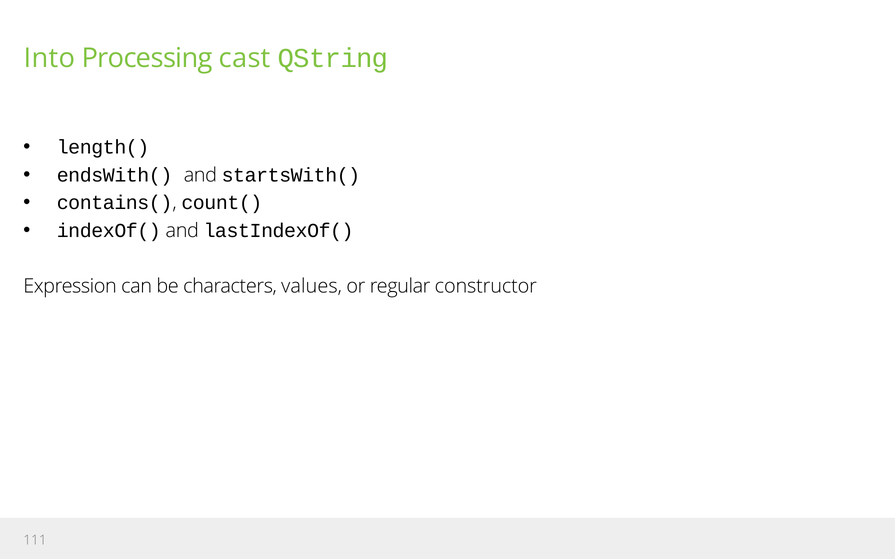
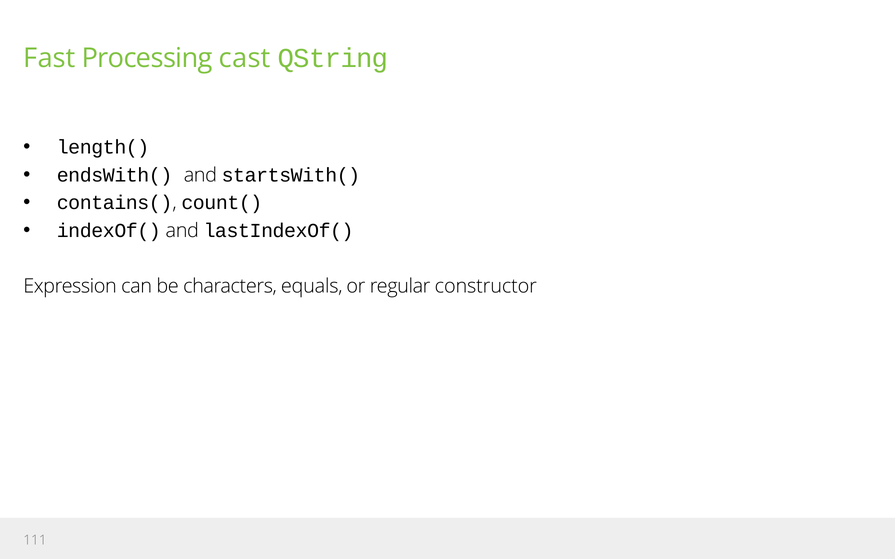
Into: Into -> Fast
values: values -> equals
